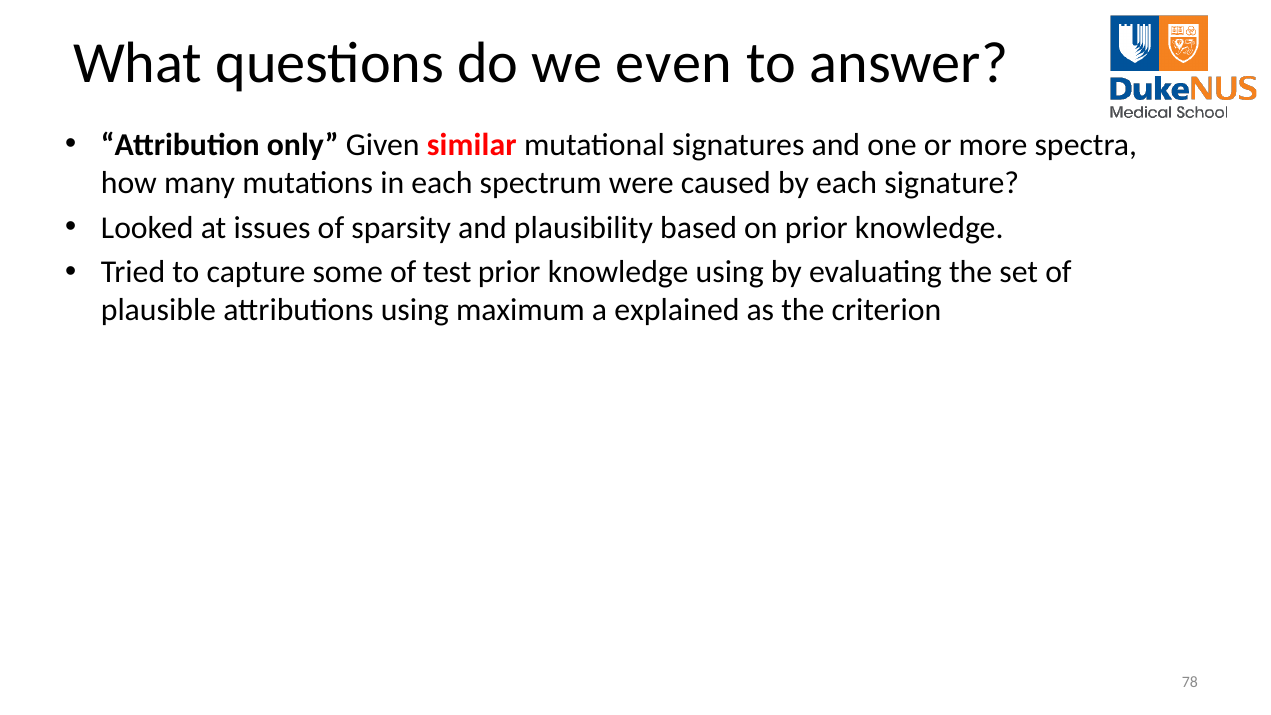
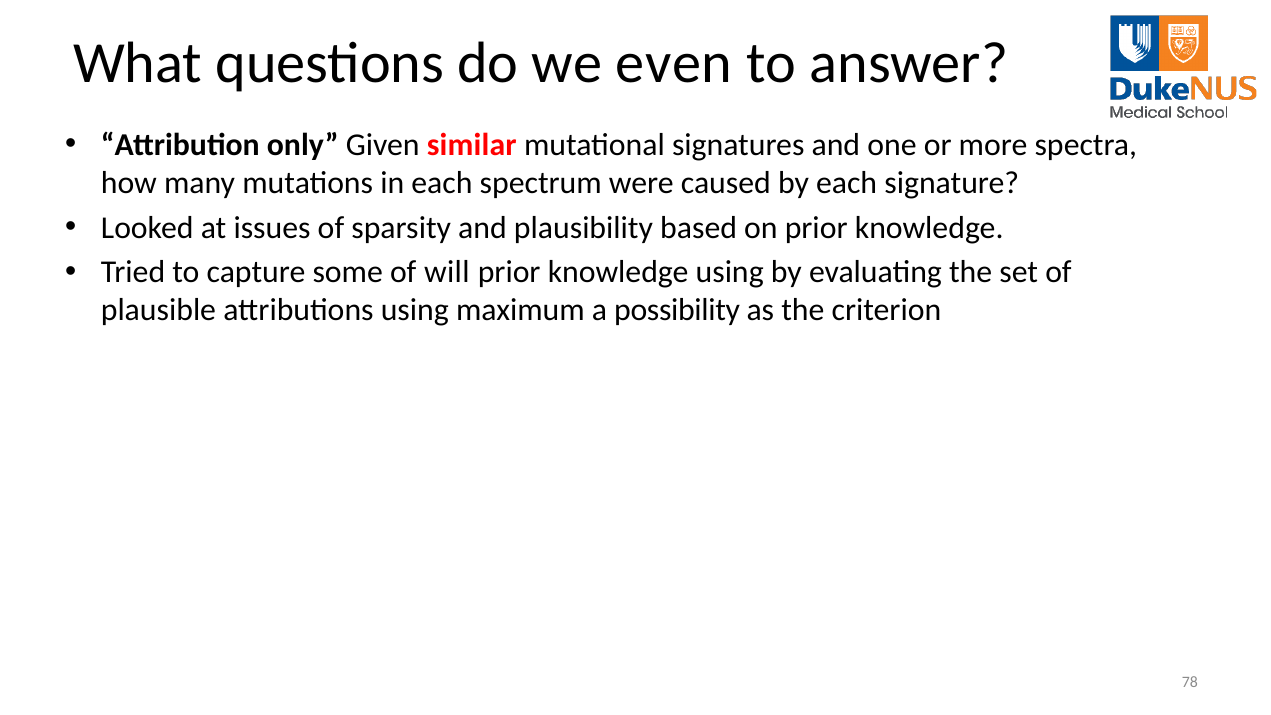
test: test -> will
explained: explained -> possibility
